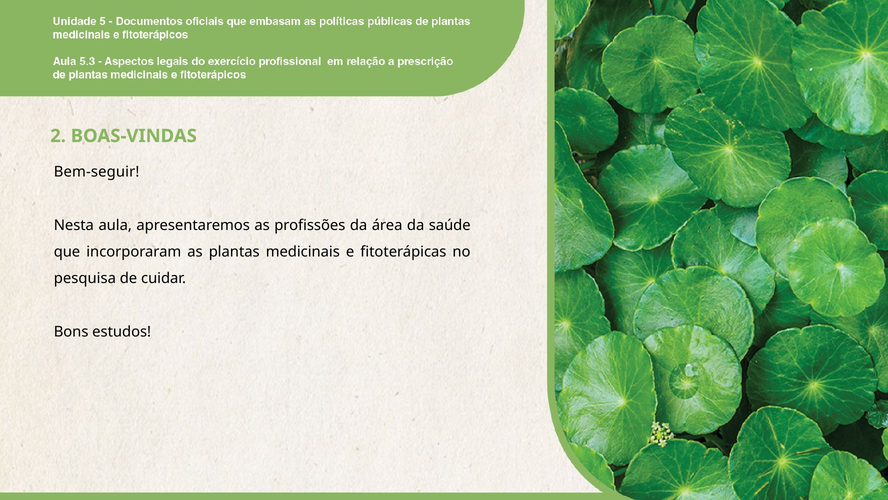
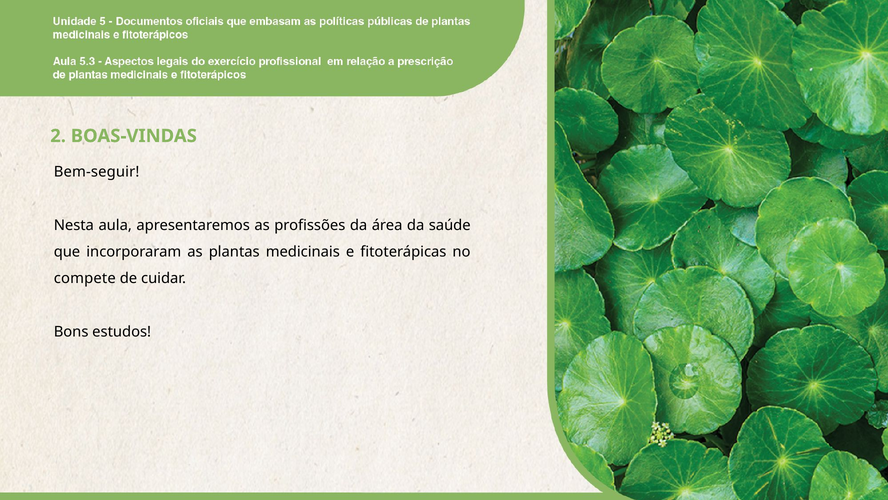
pesquisa: pesquisa -> compete
